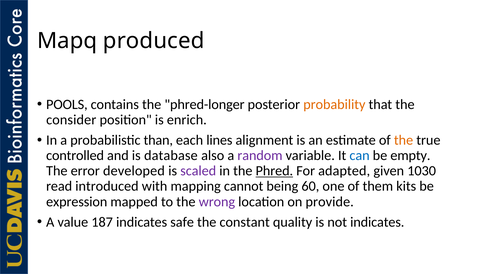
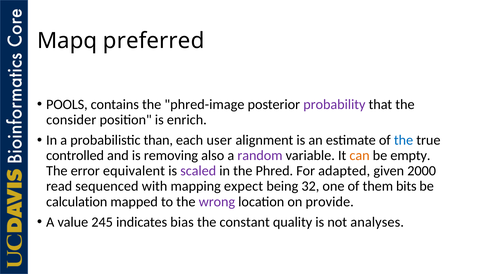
produced: produced -> preferred
phred-longer: phred-longer -> phred-image
probability colour: orange -> purple
lines: lines -> user
the at (404, 140) colour: orange -> blue
database: database -> removing
can colour: blue -> orange
developed: developed -> equivalent
Phred underline: present -> none
1030: 1030 -> 2000
introduced: introduced -> sequenced
cannot: cannot -> expect
60: 60 -> 32
kits: kits -> bits
expression: expression -> calculation
187: 187 -> 245
safe: safe -> bias
not indicates: indicates -> analyses
